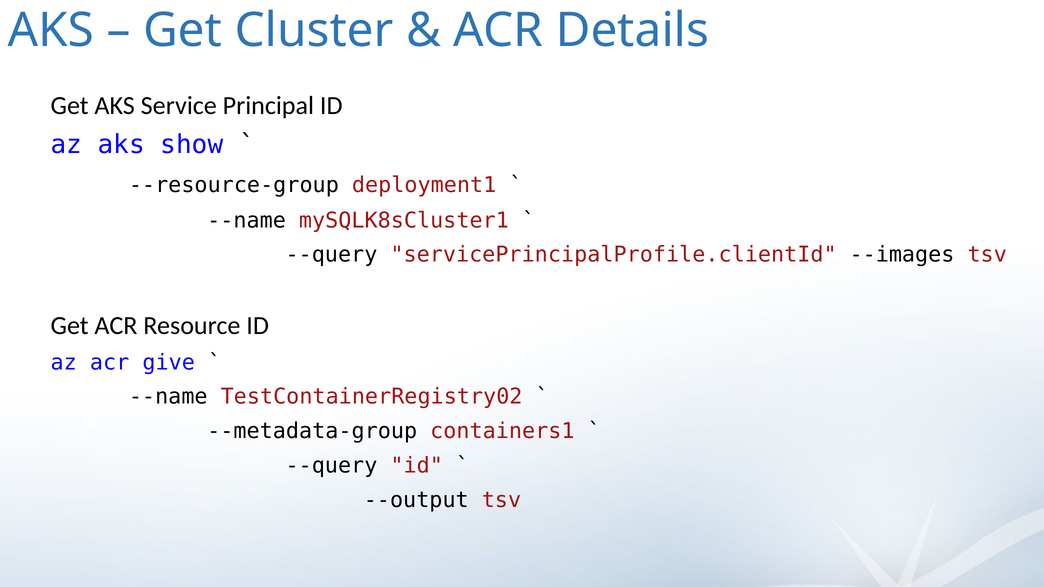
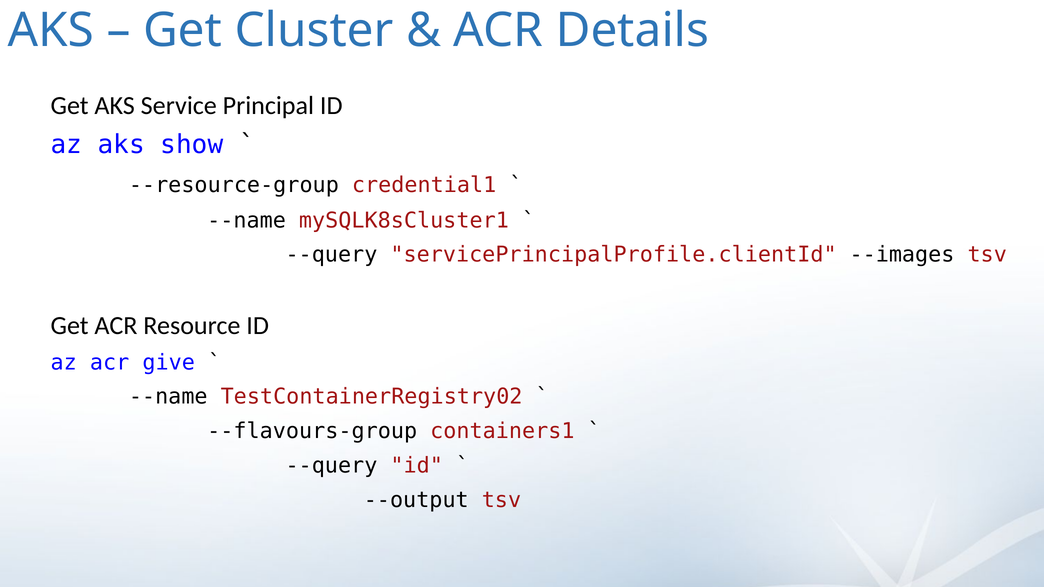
deployment1: deployment1 -> credential1
--metadata-group: --metadata-group -> --flavours-group
